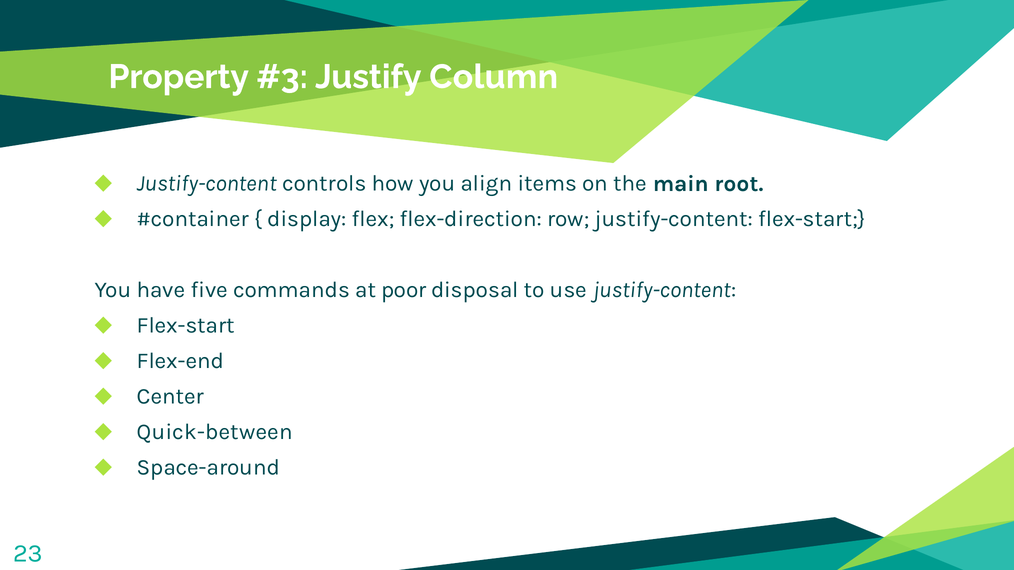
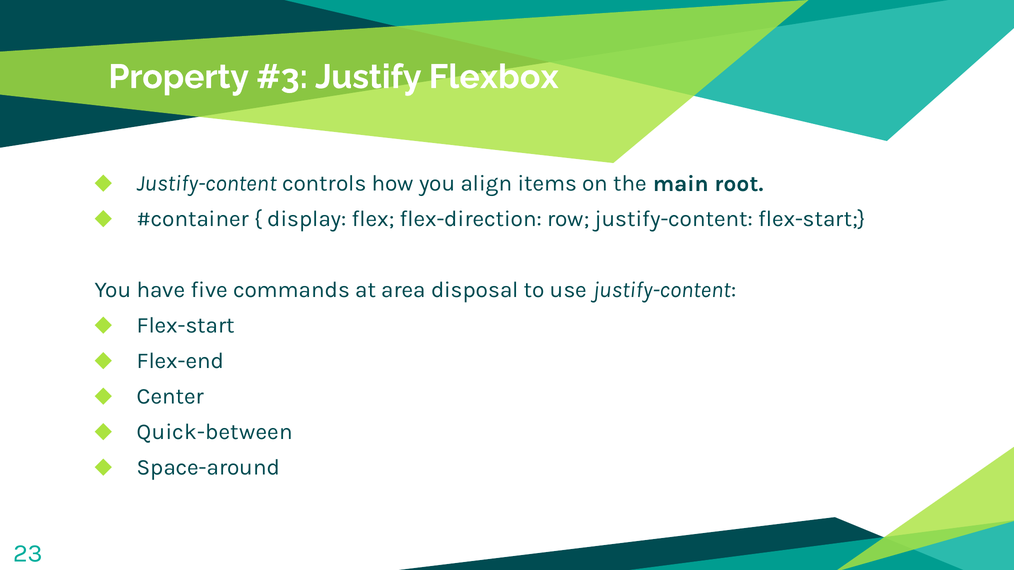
Column: Column -> Flexbox
poor: poor -> area
